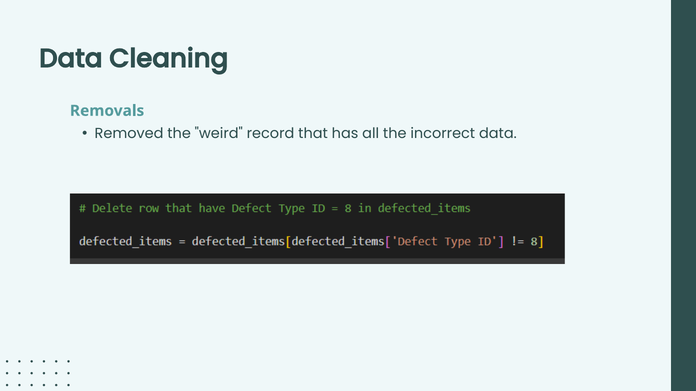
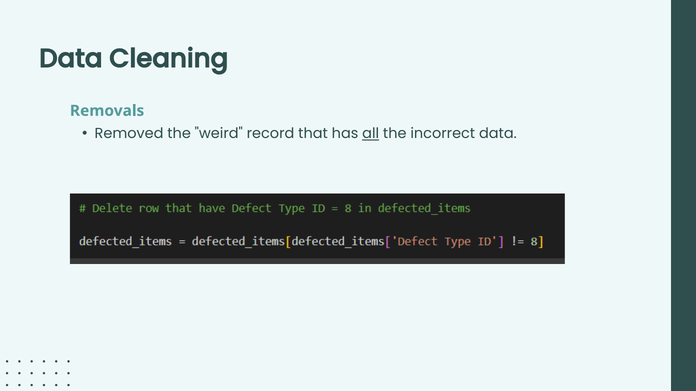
all underline: none -> present
